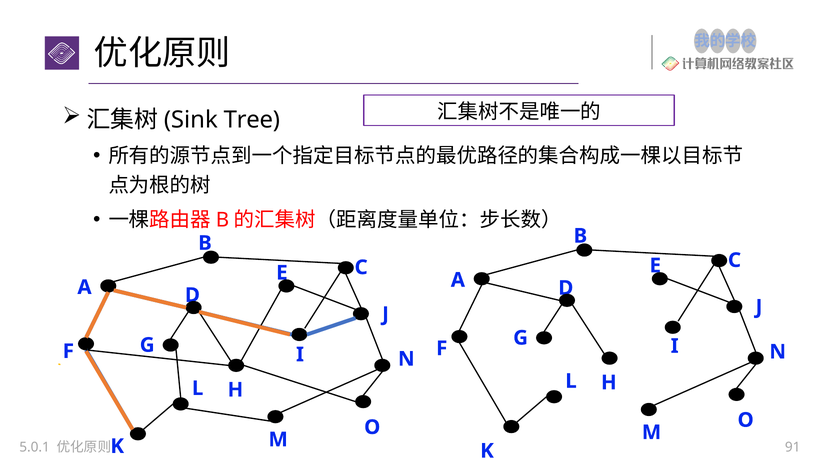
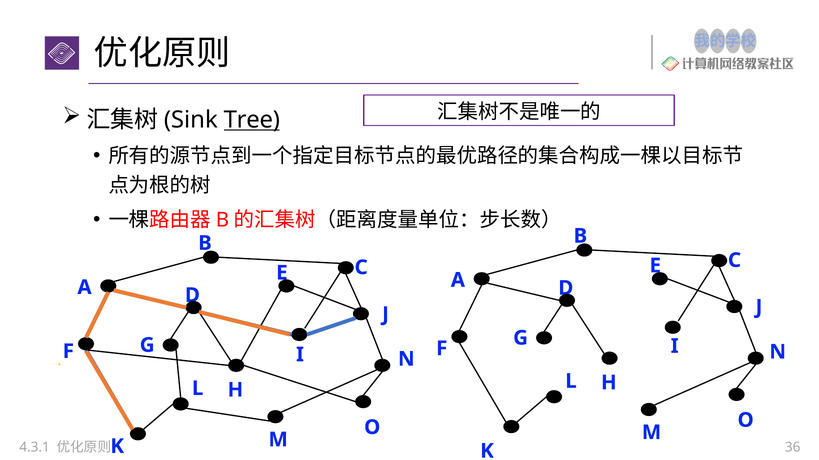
Tree underline: none -> present
5.0.1: 5.0.1 -> 4.3.1
91: 91 -> 36
